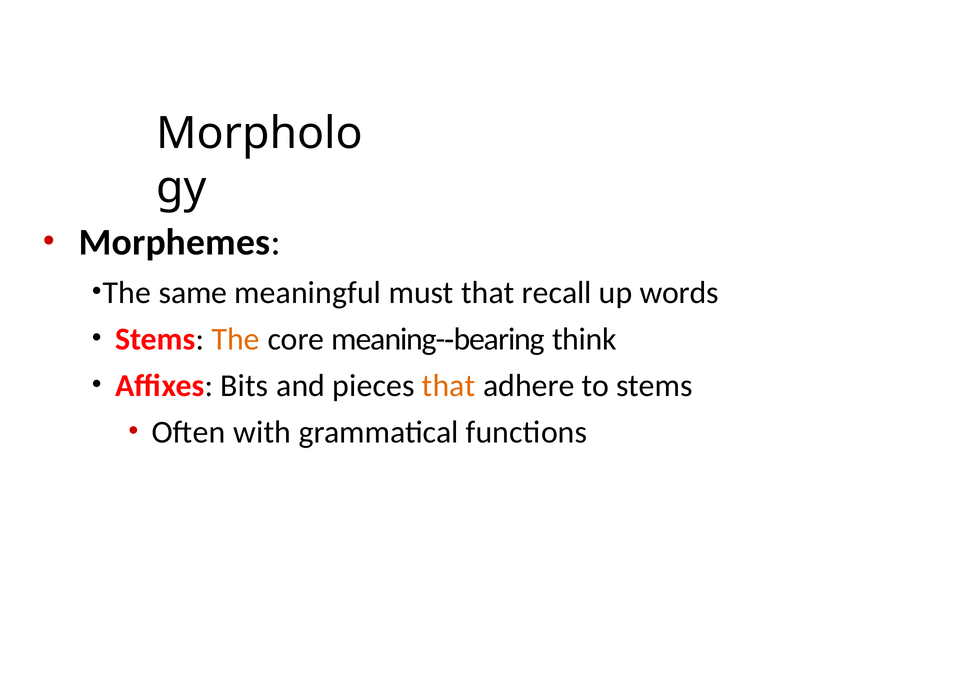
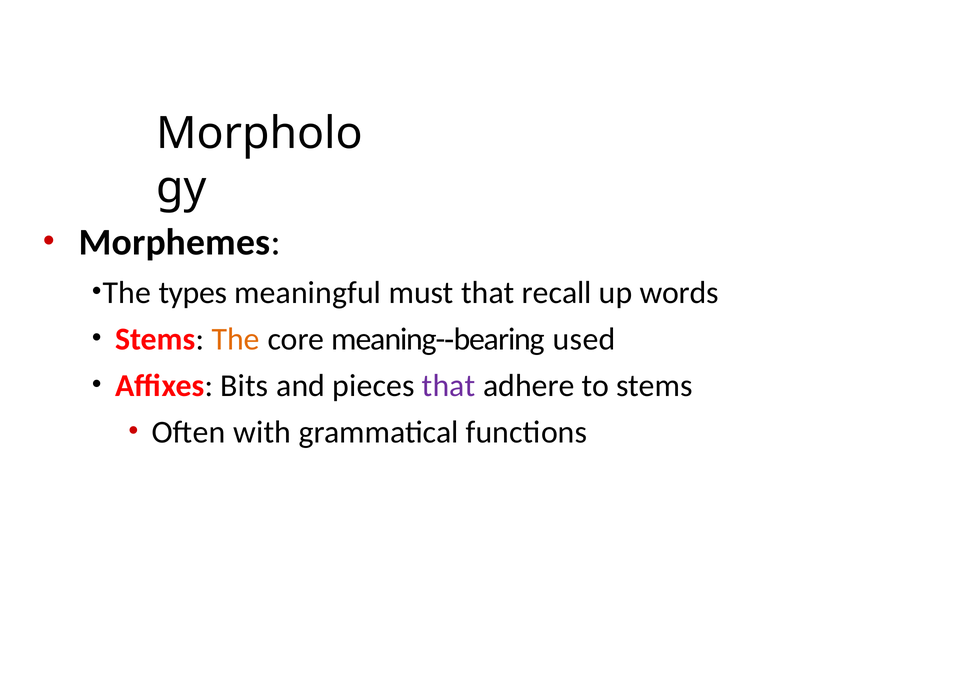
same: same -> types
think: think -> used
that at (449, 386) colour: orange -> purple
